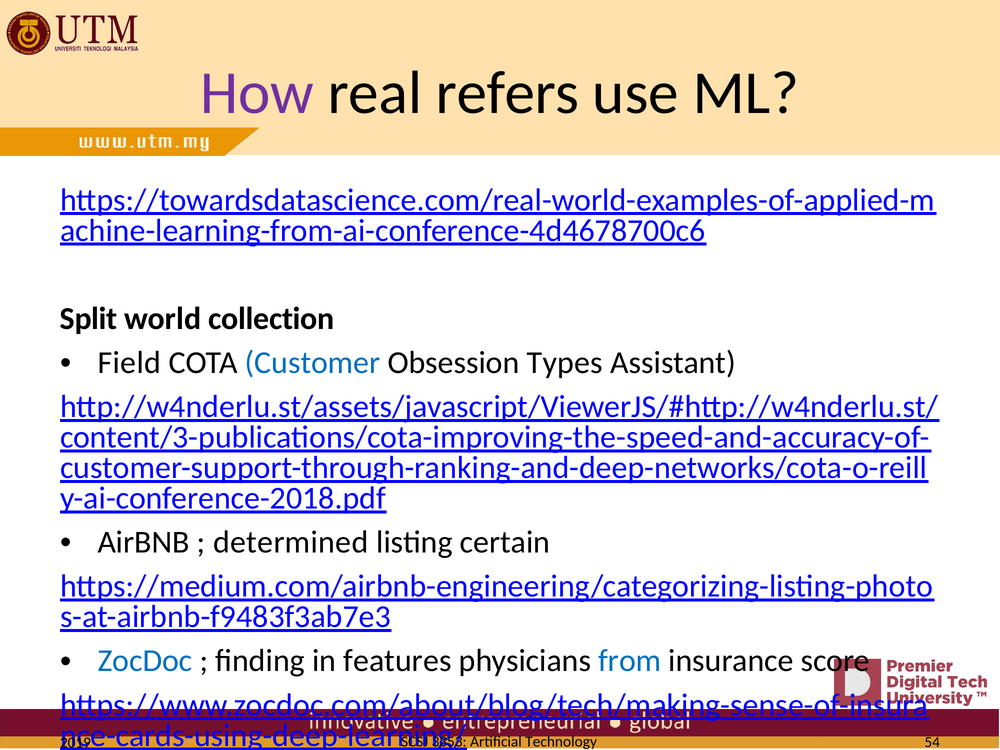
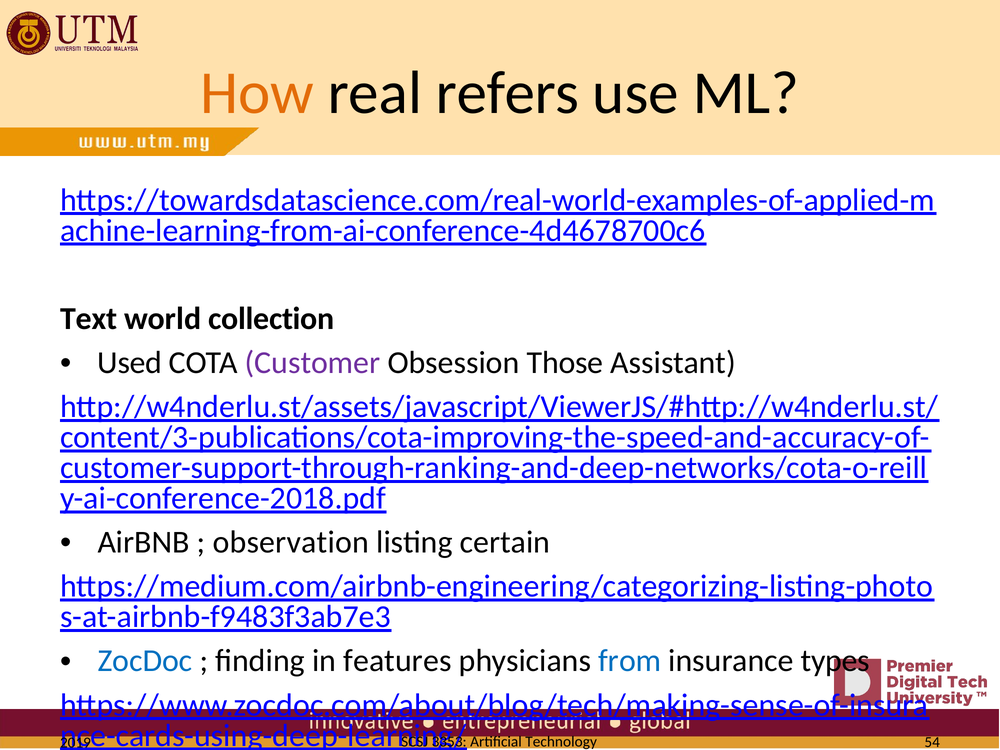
How at (257, 93) colour: purple -> orange
Split: Split -> Text
Field: Field -> Used
Customer colour: blue -> purple
Types: Types -> Those
determined: determined -> observation
score: score -> types
